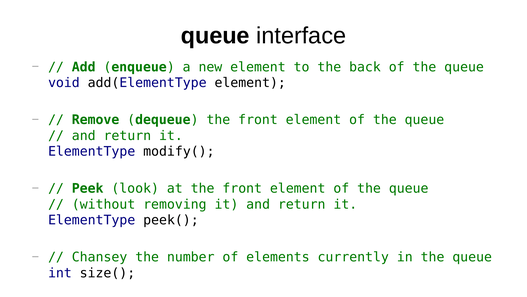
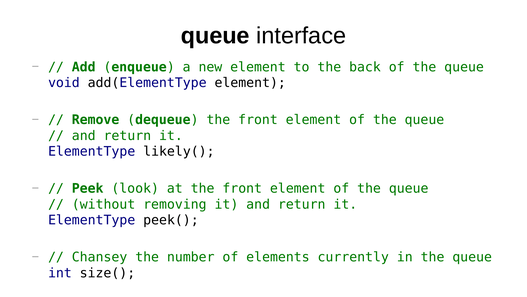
modify(: modify( -> likely(
